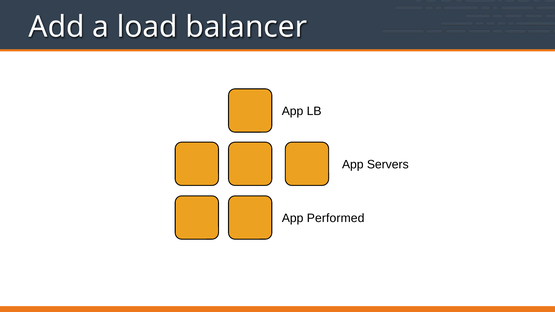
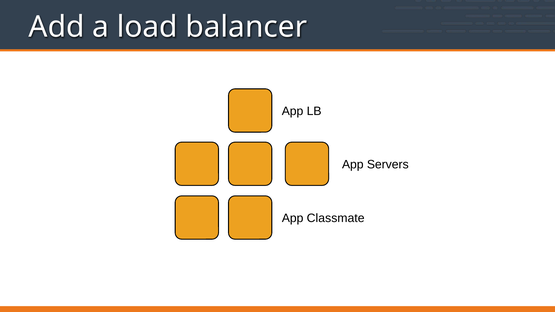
Performed: Performed -> Classmate
